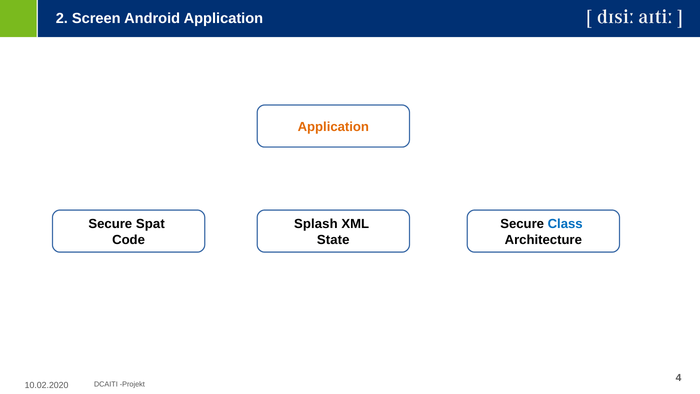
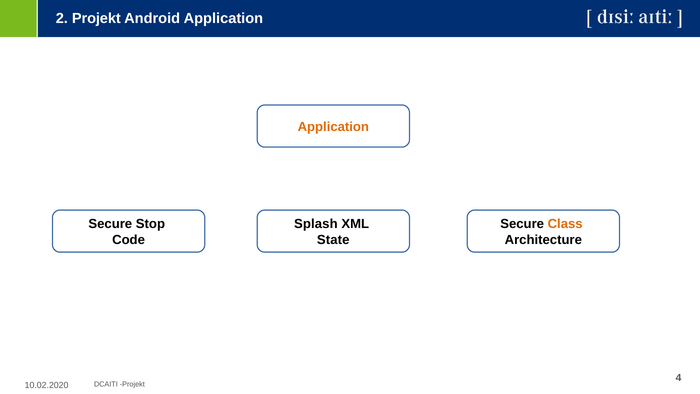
2 Screen: Screen -> Projekt
Spat: Spat -> Stop
Class colour: blue -> orange
